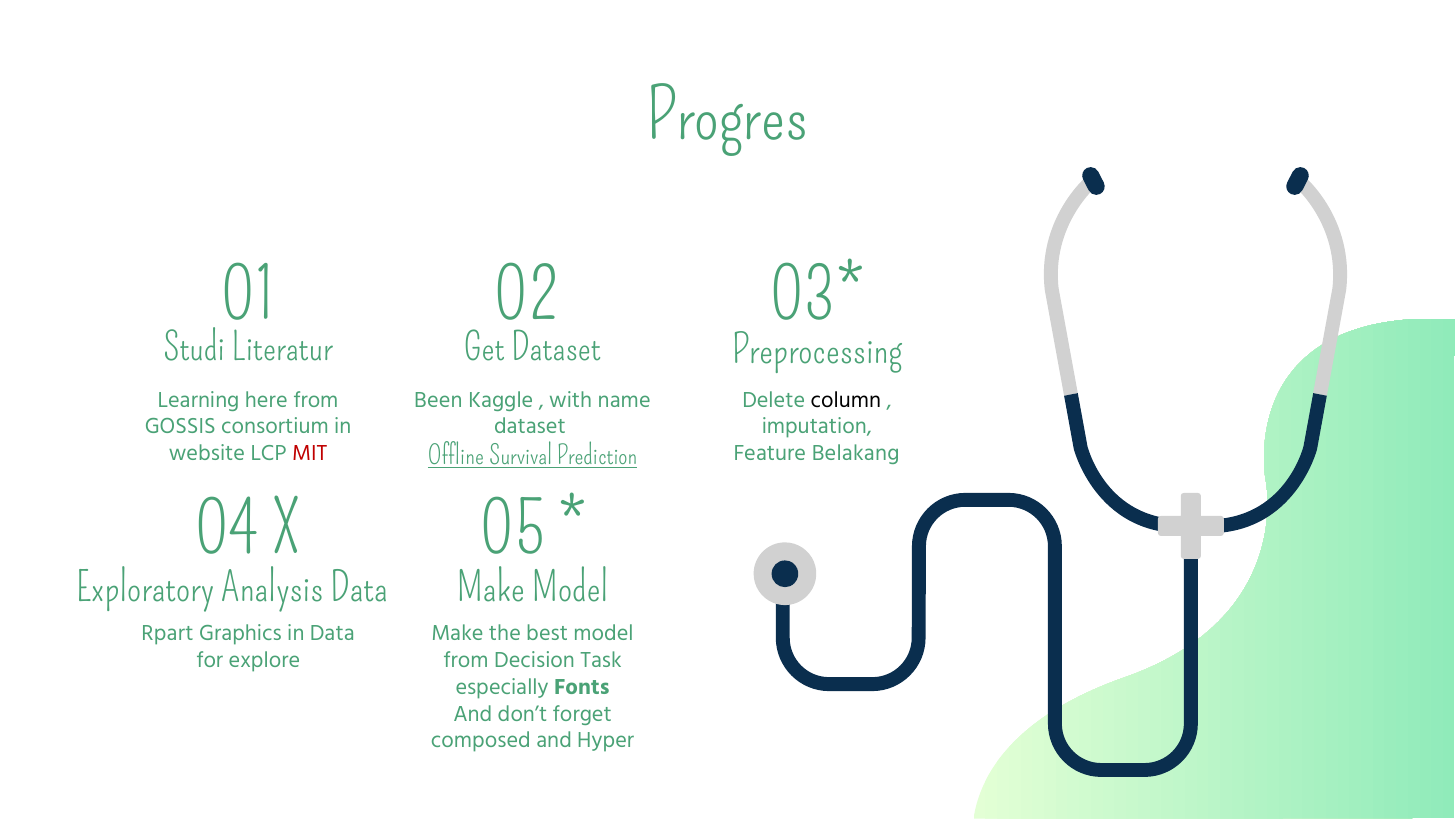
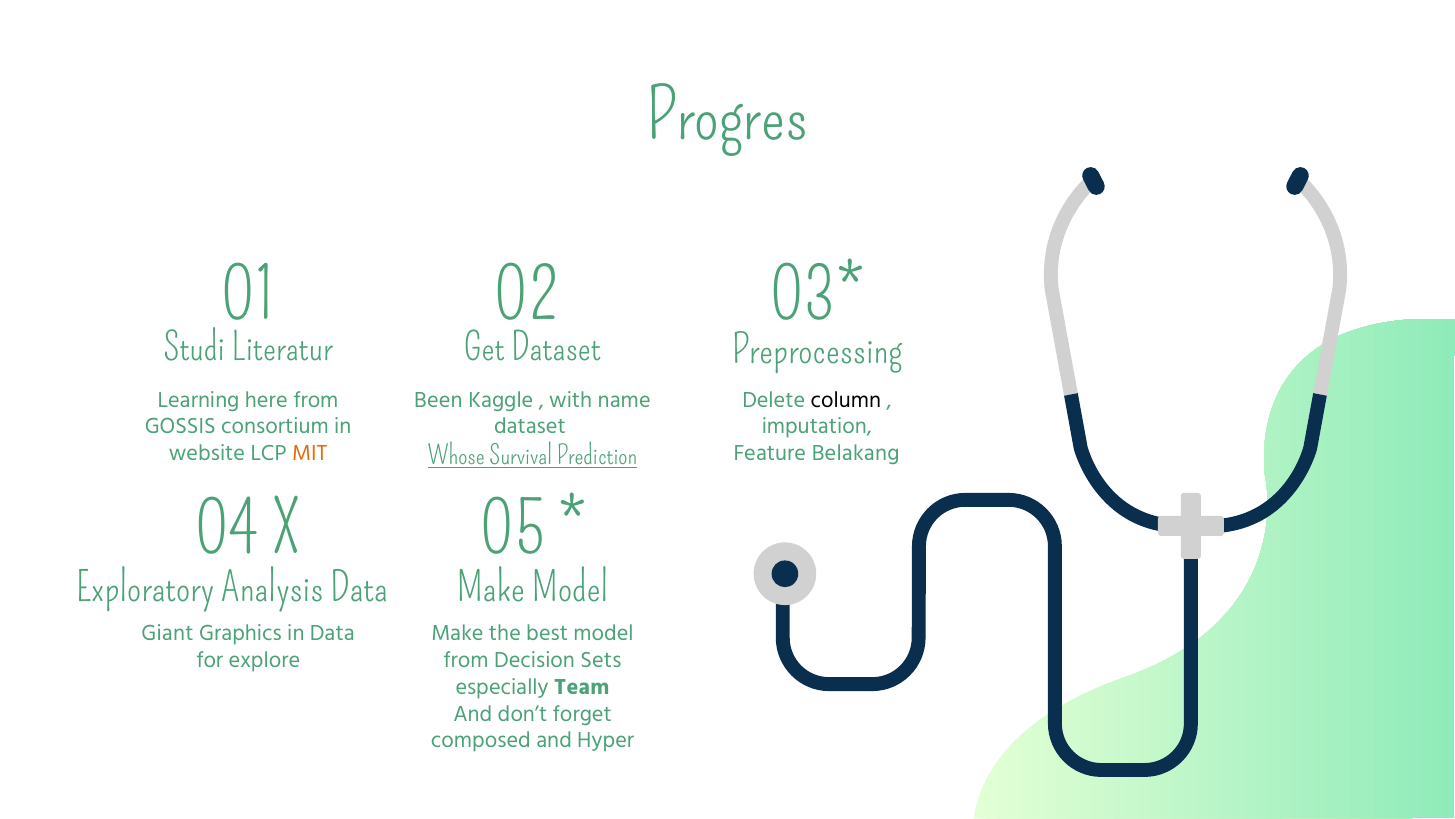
Offline: Offline -> Whose
MIT colour: red -> orange
Rpart: Rpart -> Giant
Task: Task -> Sets
Fonts: Fonts -> Team
